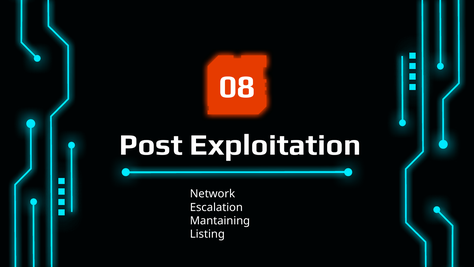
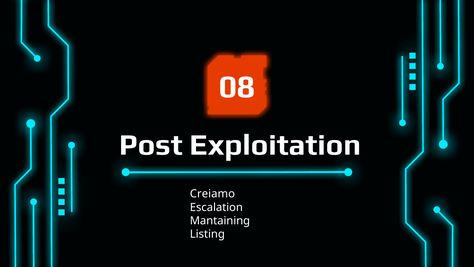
Network: Network -> Creiamo
